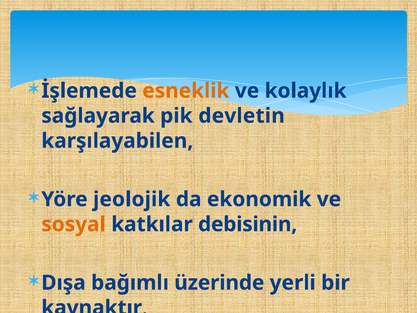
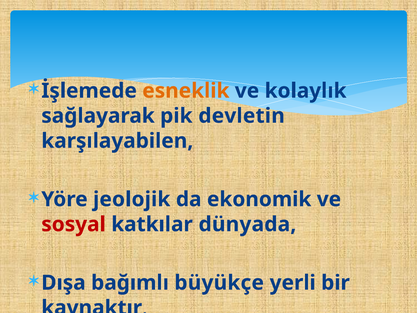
sosyal colour: orange -> red
debisinin: debisinin -> dünyada
üzerinde: üzerinde -> büyükçe
